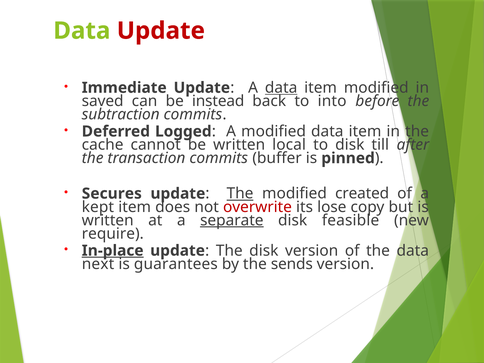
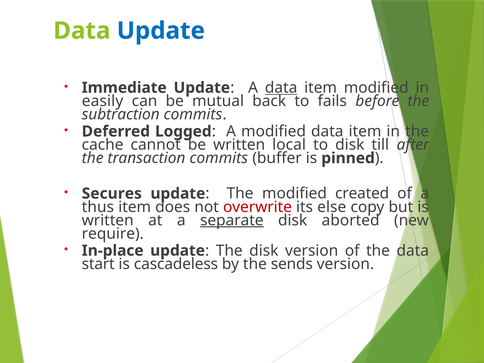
Update at (161, 31) colour: red -> blue
saved: saved -> easily
instead: instead -> mutual
into: into -> fails
The at (240, 194) underline: present -> none
kept: kept -> thus
lose: lose -> else
feasible: feasible -> aborted
In-place underline: present -> none
next: next -> start
guarantees: guarantees -> cascadeless
